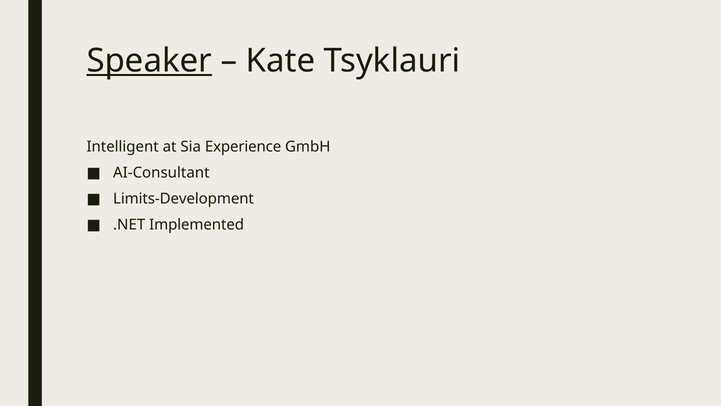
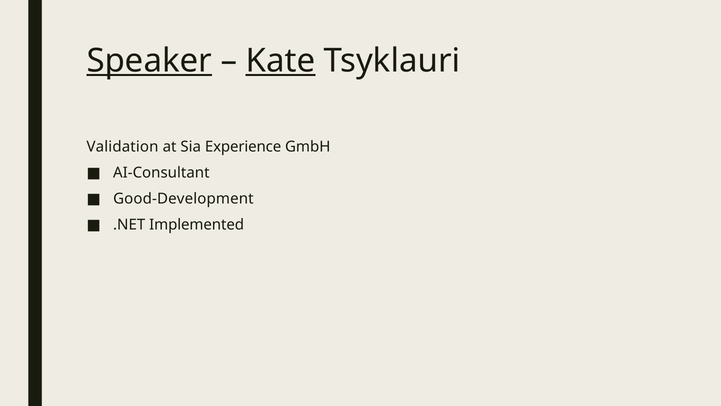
Kate underline: none -> present
Intelligent: Intelligent -> Validation
Limits-Development: Limits-Development -> Good-Development
